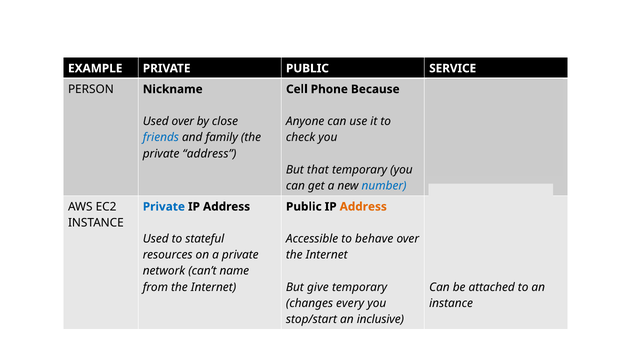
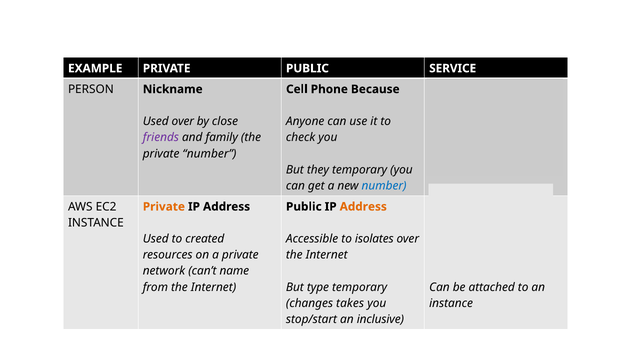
friends colour: blue -> purple
private address: address -> number
that: that -> they
Private at (164, 207) colour: blue -> orange
stateful: stateful -> created
behave: behave -> isolates
give: give -> type
every: every -> takes
